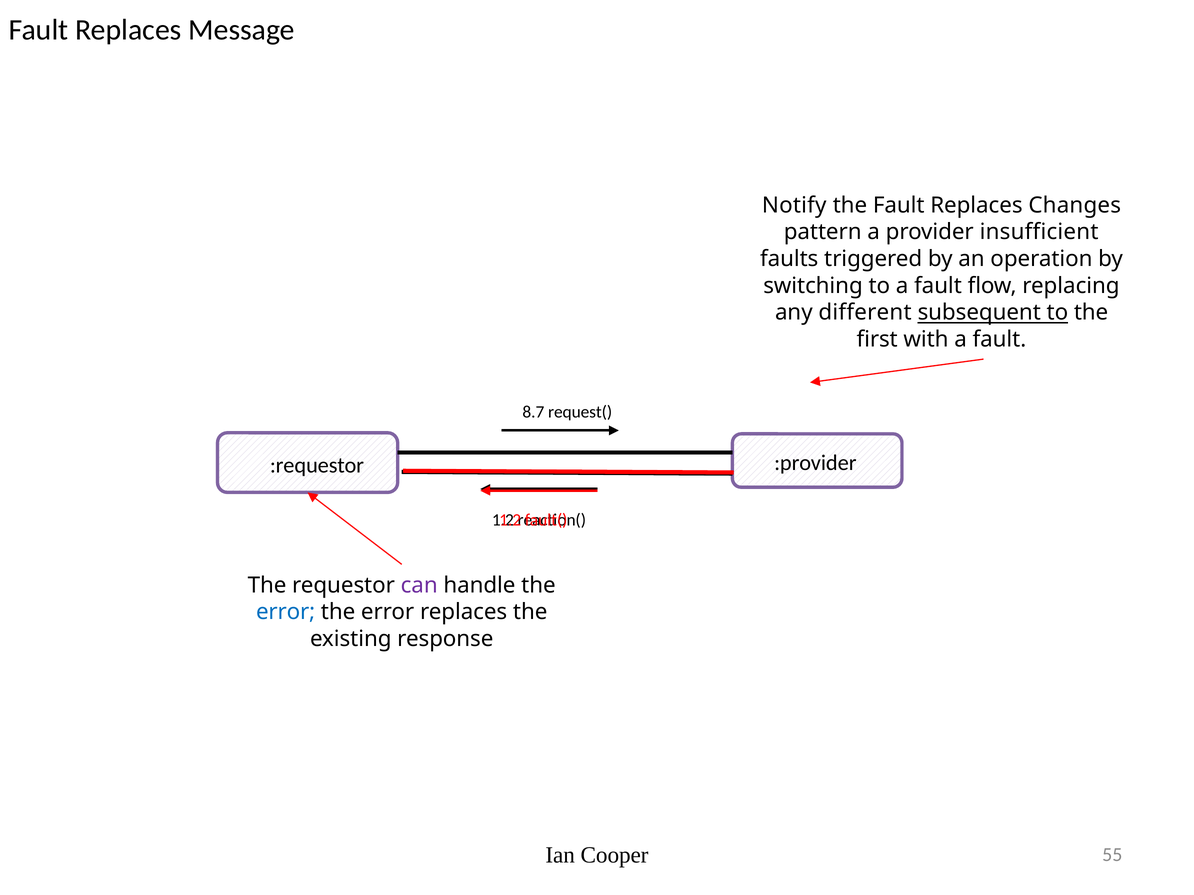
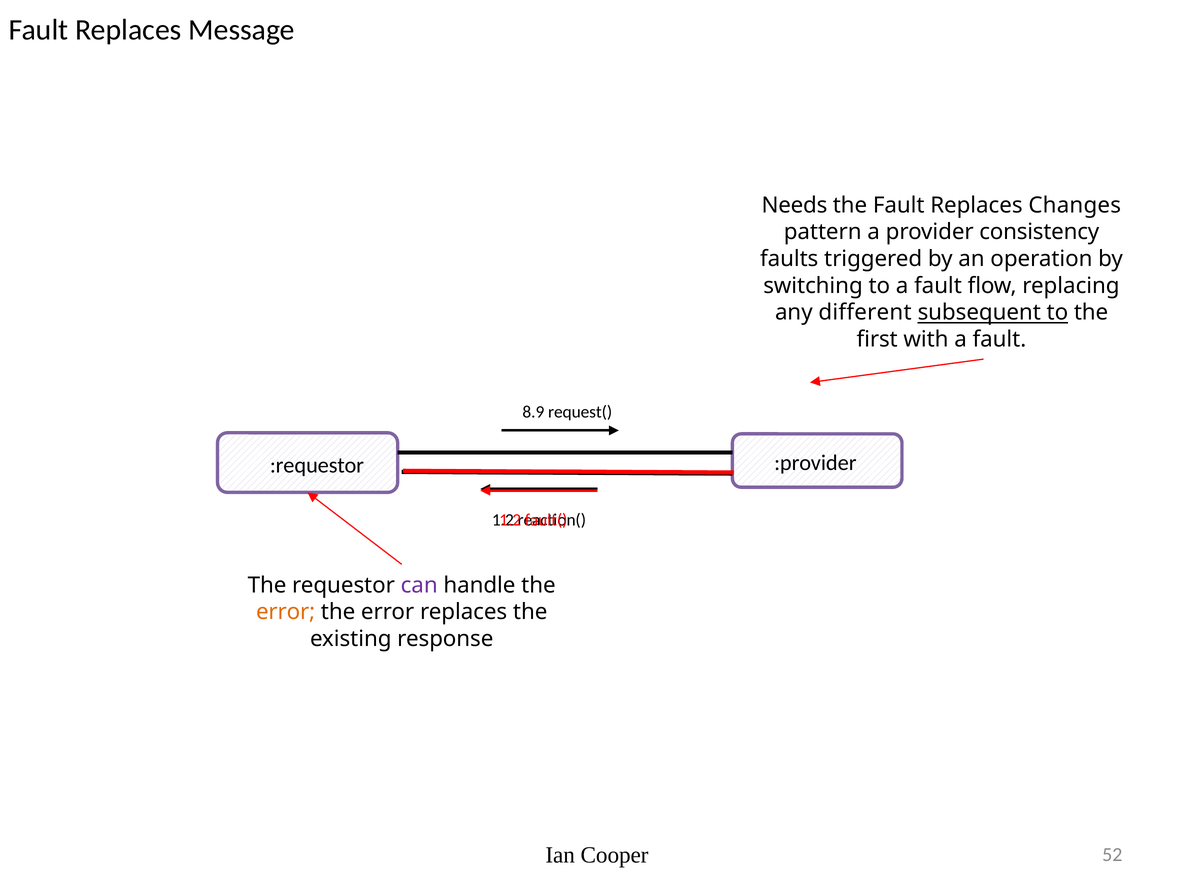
Notify: Notify -> Needs
insufficient: insufficient -> consistency
8.7: 8.7 -> 8.9
error at (286, 612) colour: blue -> orange
55: 55 -> 52
